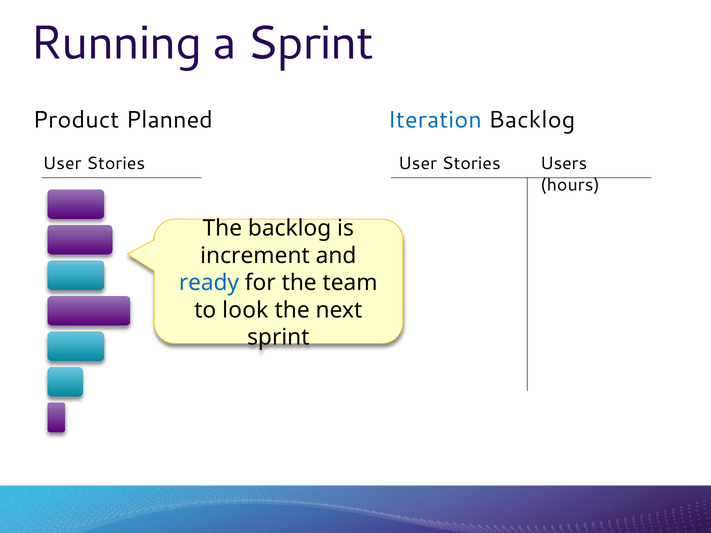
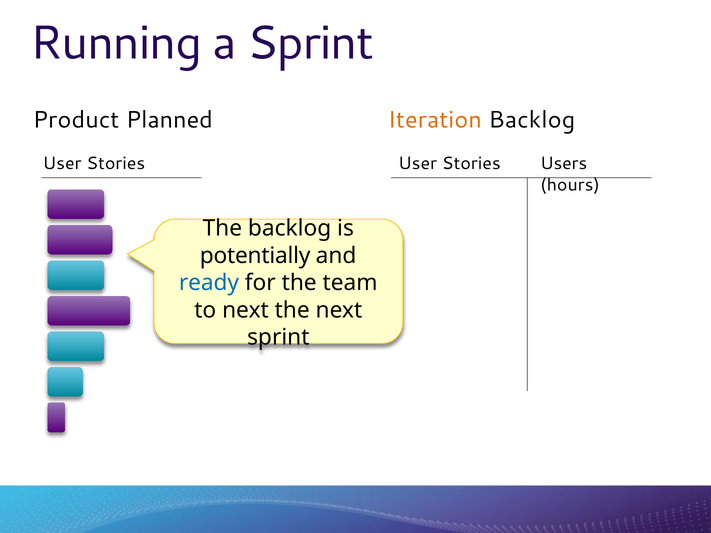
Iteration colour: blue -> orange
increment: increment -> potentially
to look: look -> next
